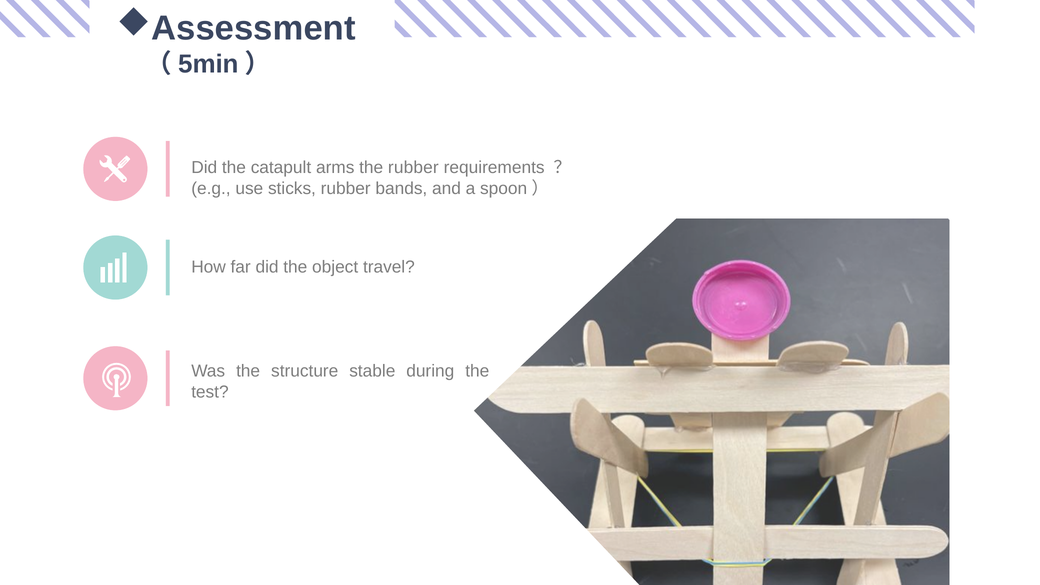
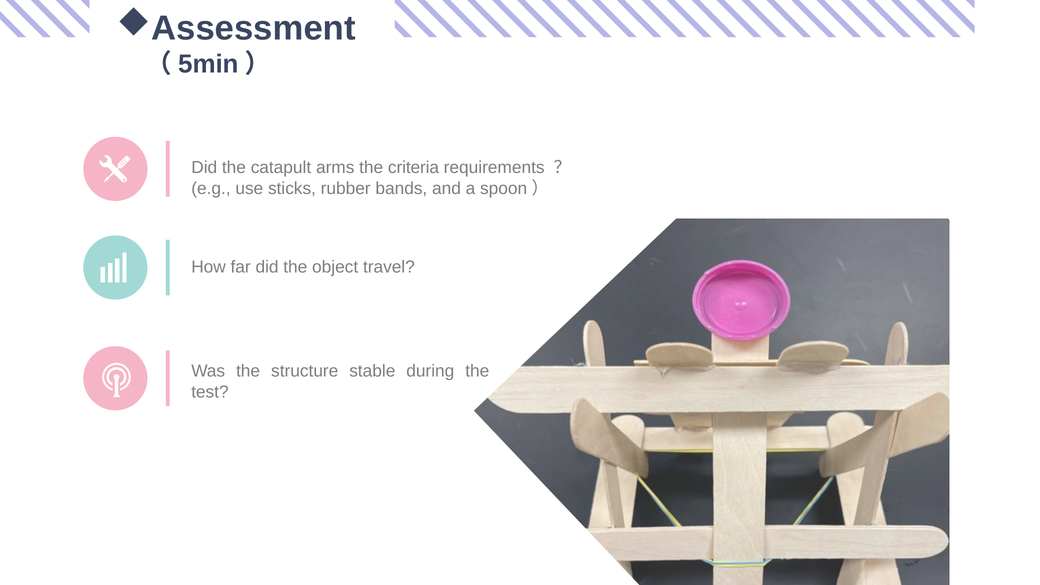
the rubber: rubber -> criteria
